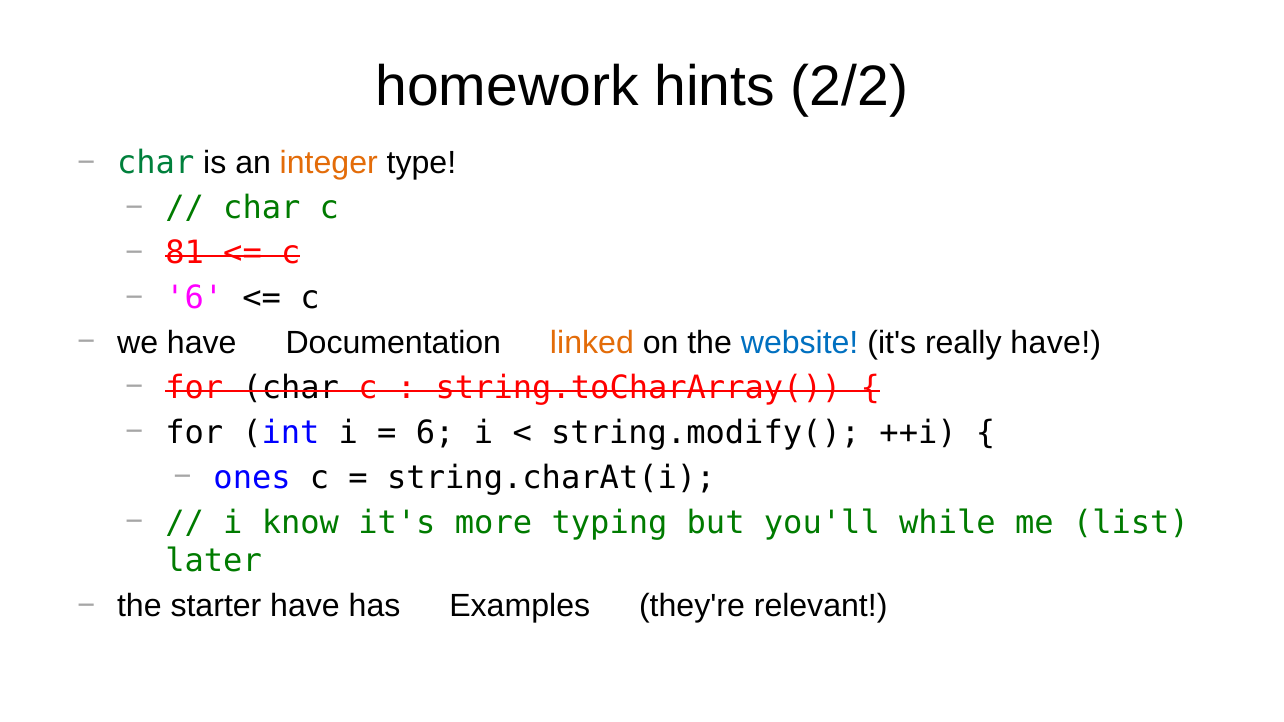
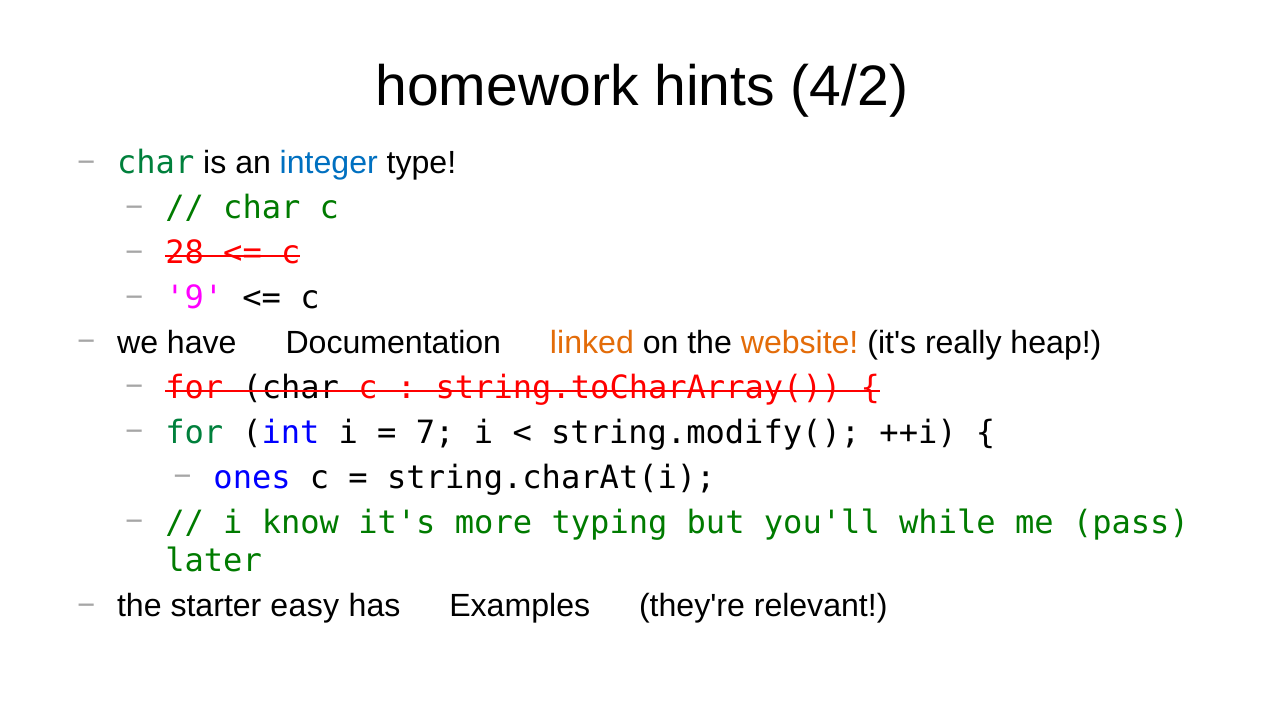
2/2: 2/2 -> 4/2
integer colour: orange -> blue
81: 81 -> 28
6 at (194, 298): 6 -> 9
website colour: blue -> orange
really have: have -> heap
for at (194, 433) colour: black -> green
6 at (435, 433): 6 -> 7
list: list -> pass
starter have: have -> easy
